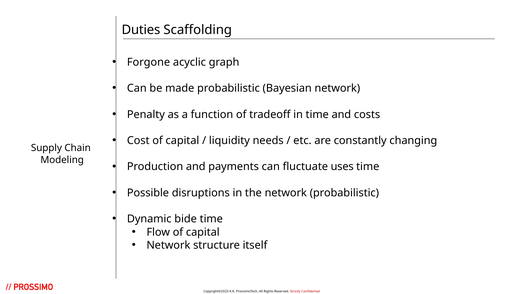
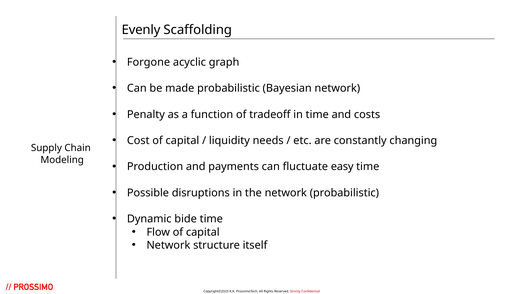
Duties: Duties -> Evenly
uses: uses -> easy
